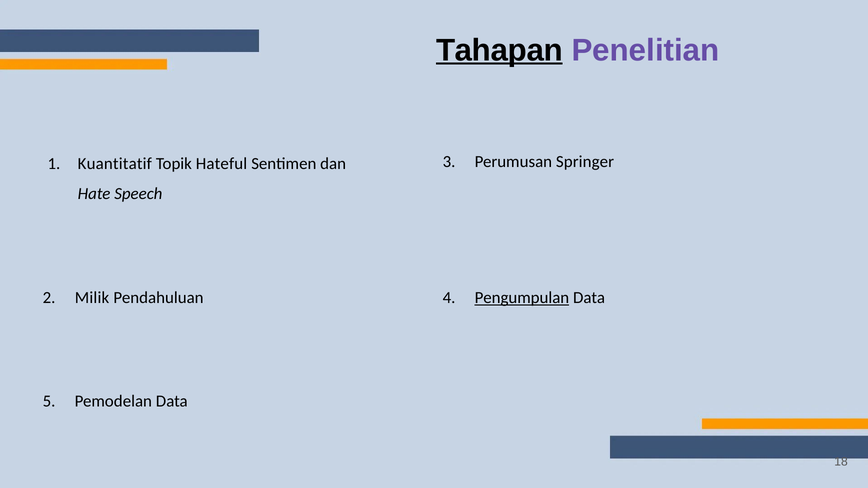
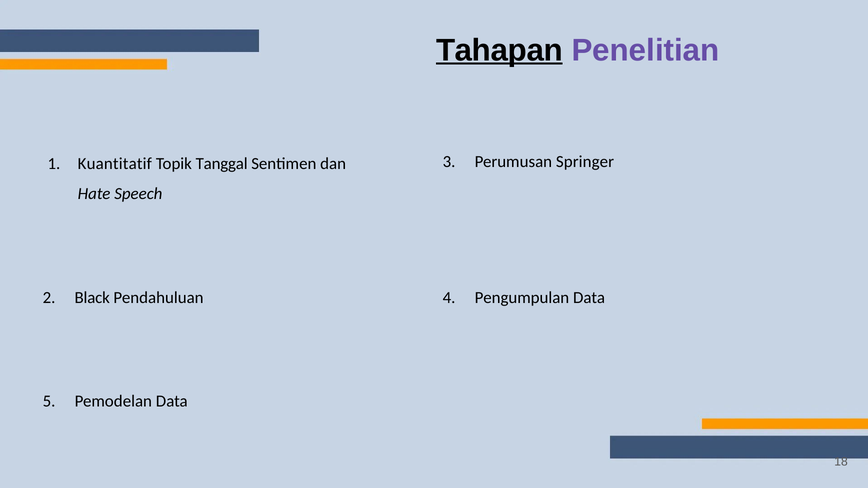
Hateful: Hateful -> Tanggal
Milik: Milik -> Black
Pengumpulan underline: present -> none
